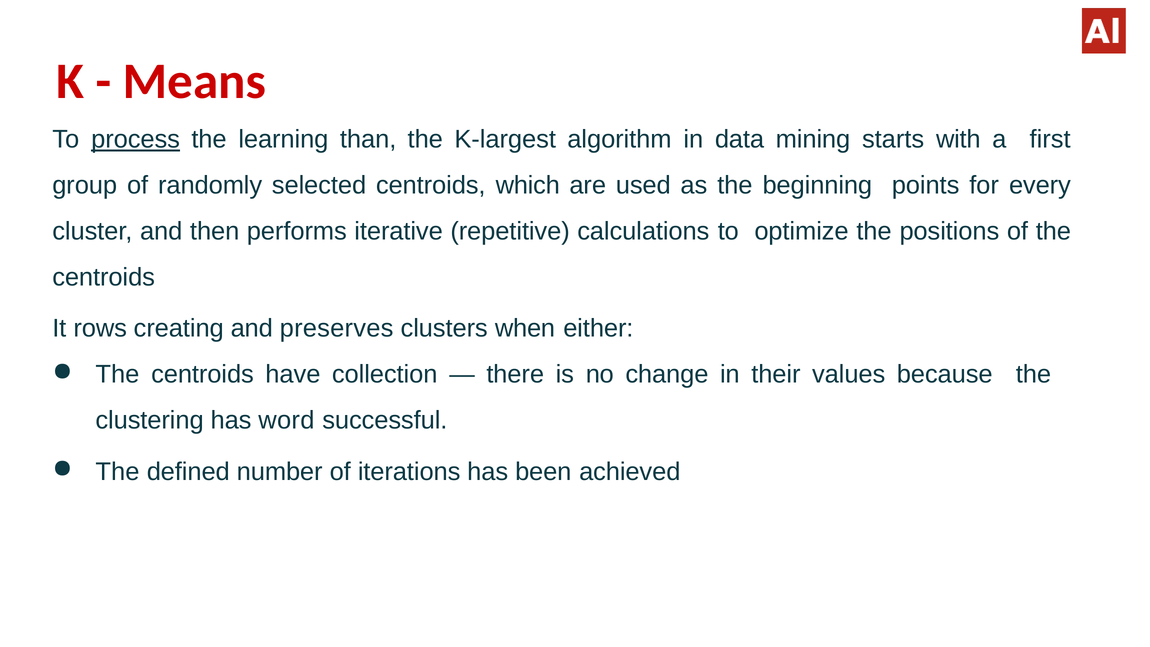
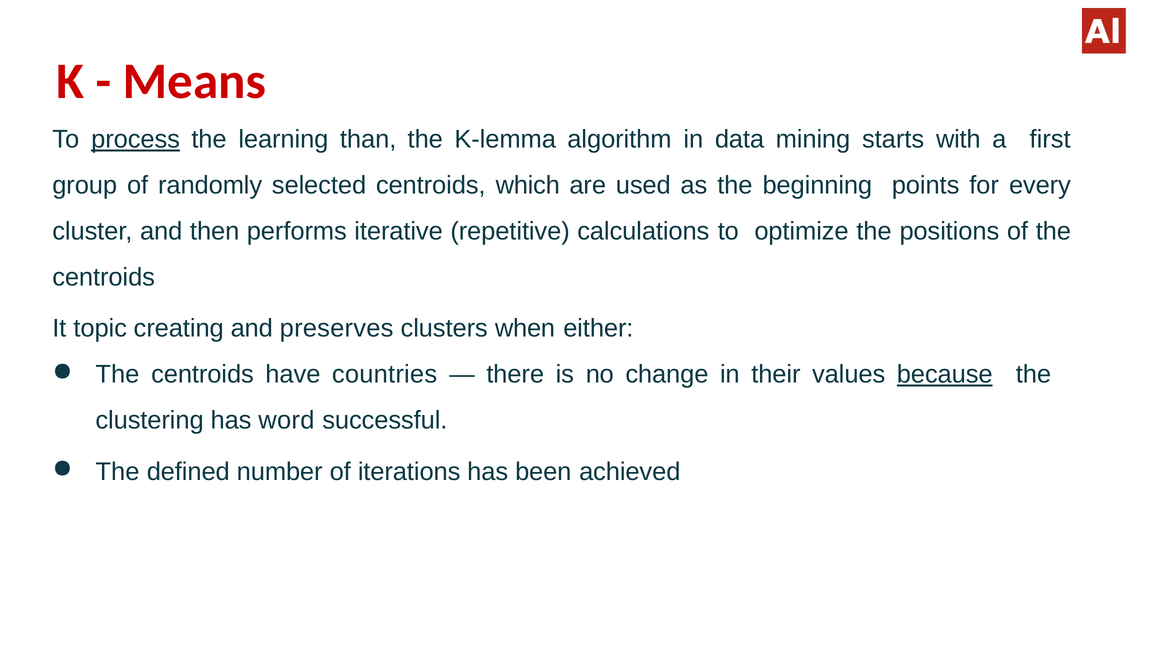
K-largest: K-largest -> K-lemma
rows: rows -> topic
collection: collection -> countries
because underline: none -> present
